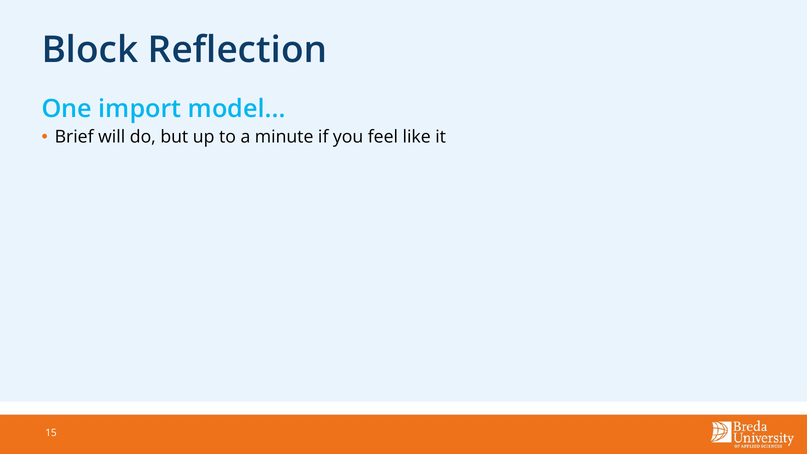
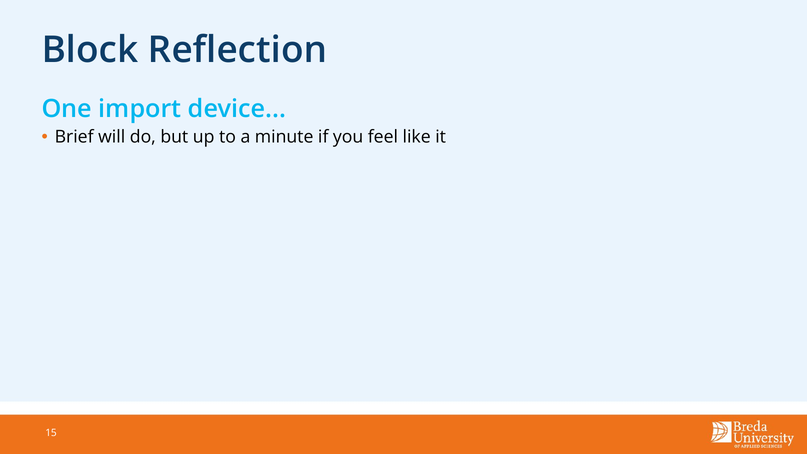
model: model -> device
